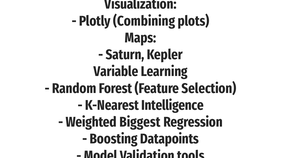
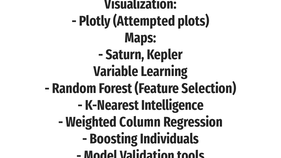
Combining: Combining -> Attempted
Biggest: Biggest -> Column
Datapoints: Datapoints -> Individuals
